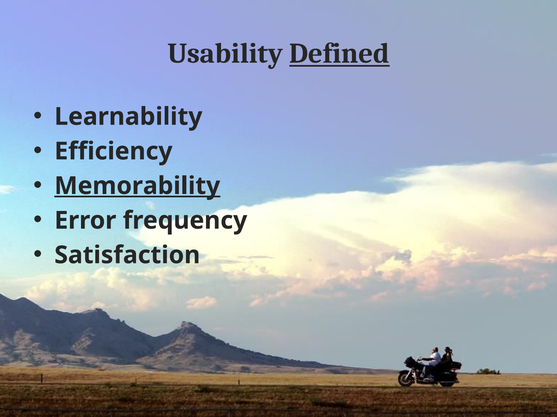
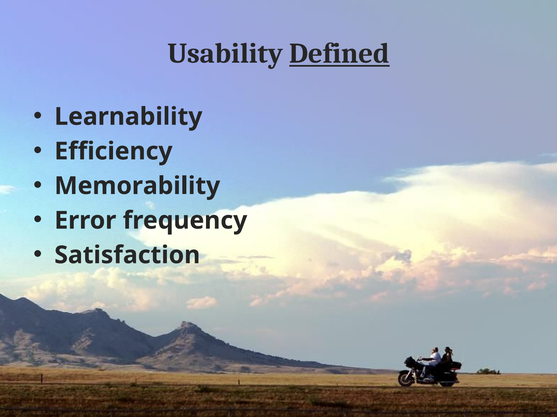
Memorability underline: present -> none
